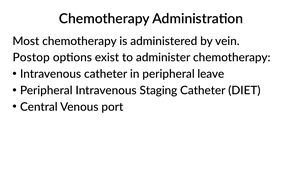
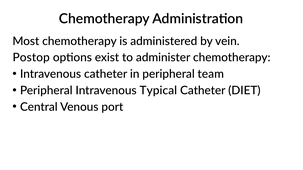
leave: leave -> team
Staging: Staging -> Typical
